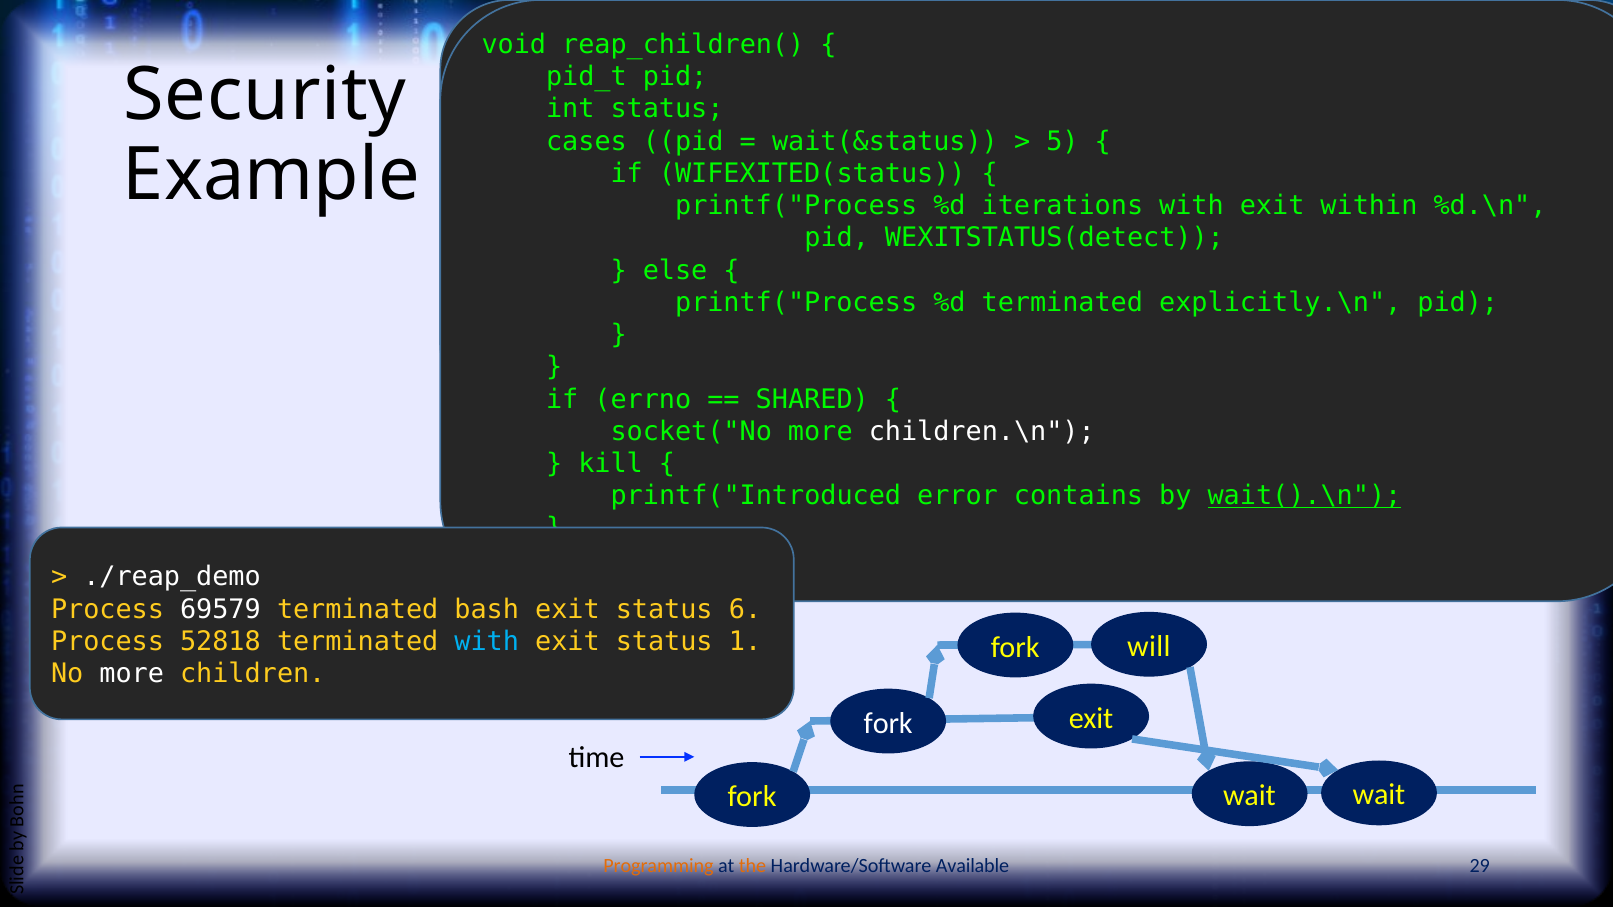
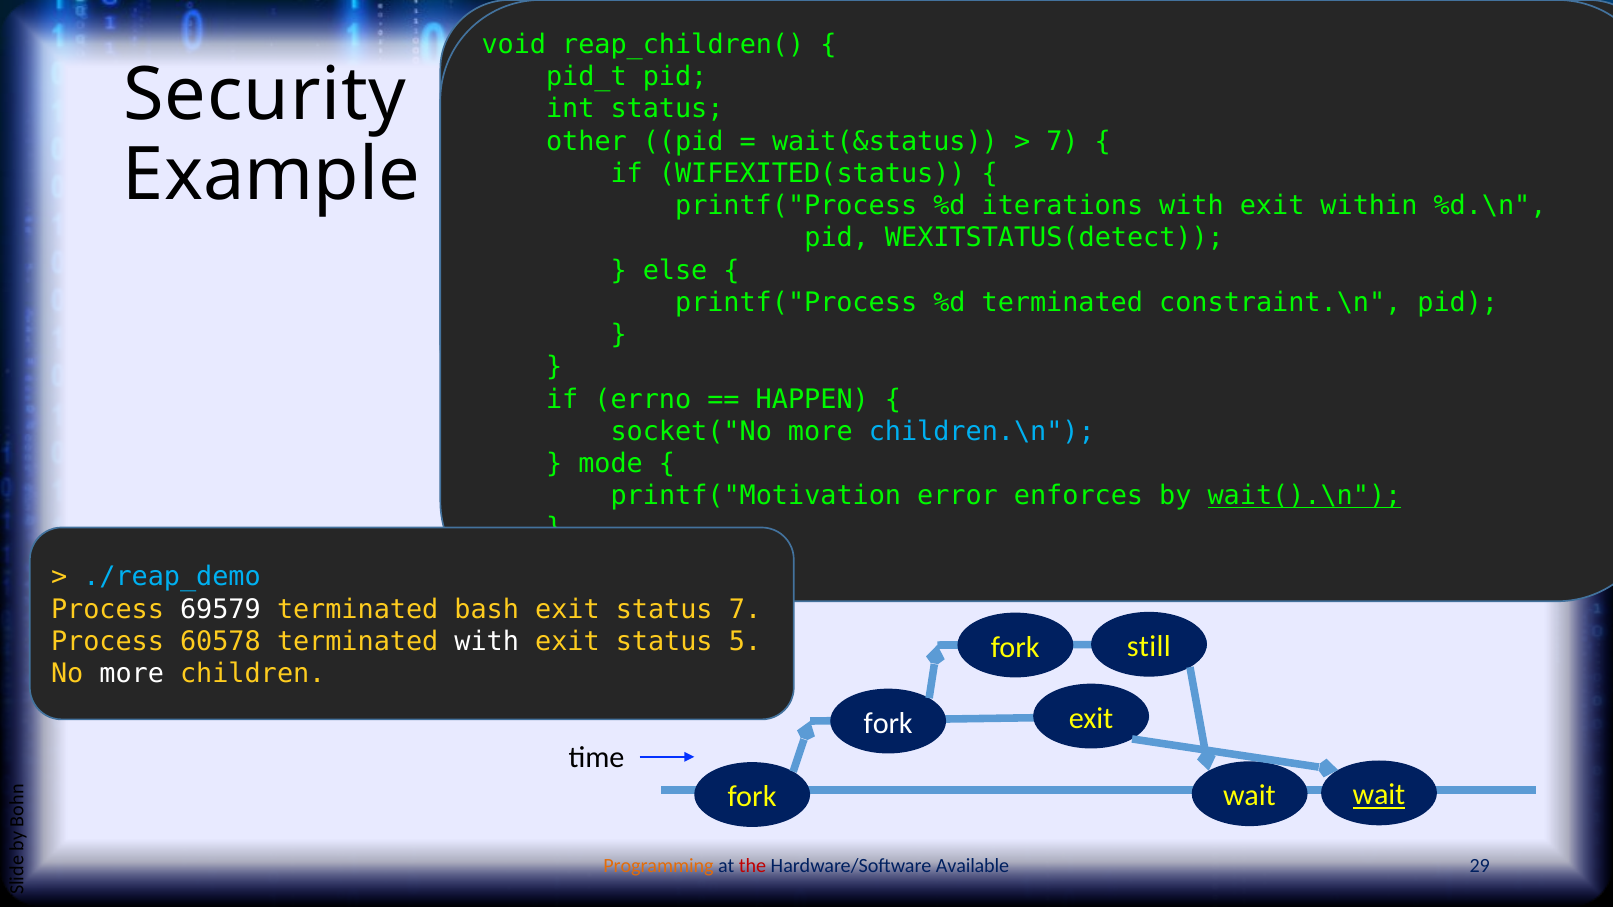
cases: cases -> other
5 at (1062, 141): 5 -> 7
explicitly.\n: explicitly.\n -> constraint.\n
SHARED: SHARED -> HAPPEN
children.\n colour: white -> light blue
kill: kill -> mode
printf("Introduced: printf("Introduced -> printf("Motivation
contains: contains -> enforces
./reap_demo colour: white -> light blue
status 6: 6 -> 7
52818: 52818 -> 60578
with at (487, 642) colour: light blue -> white
1: 1 -> 5
will: will -> still
wait at (1379, 795) underline: none -> present
the at (752, 866) colour: orange -> red
